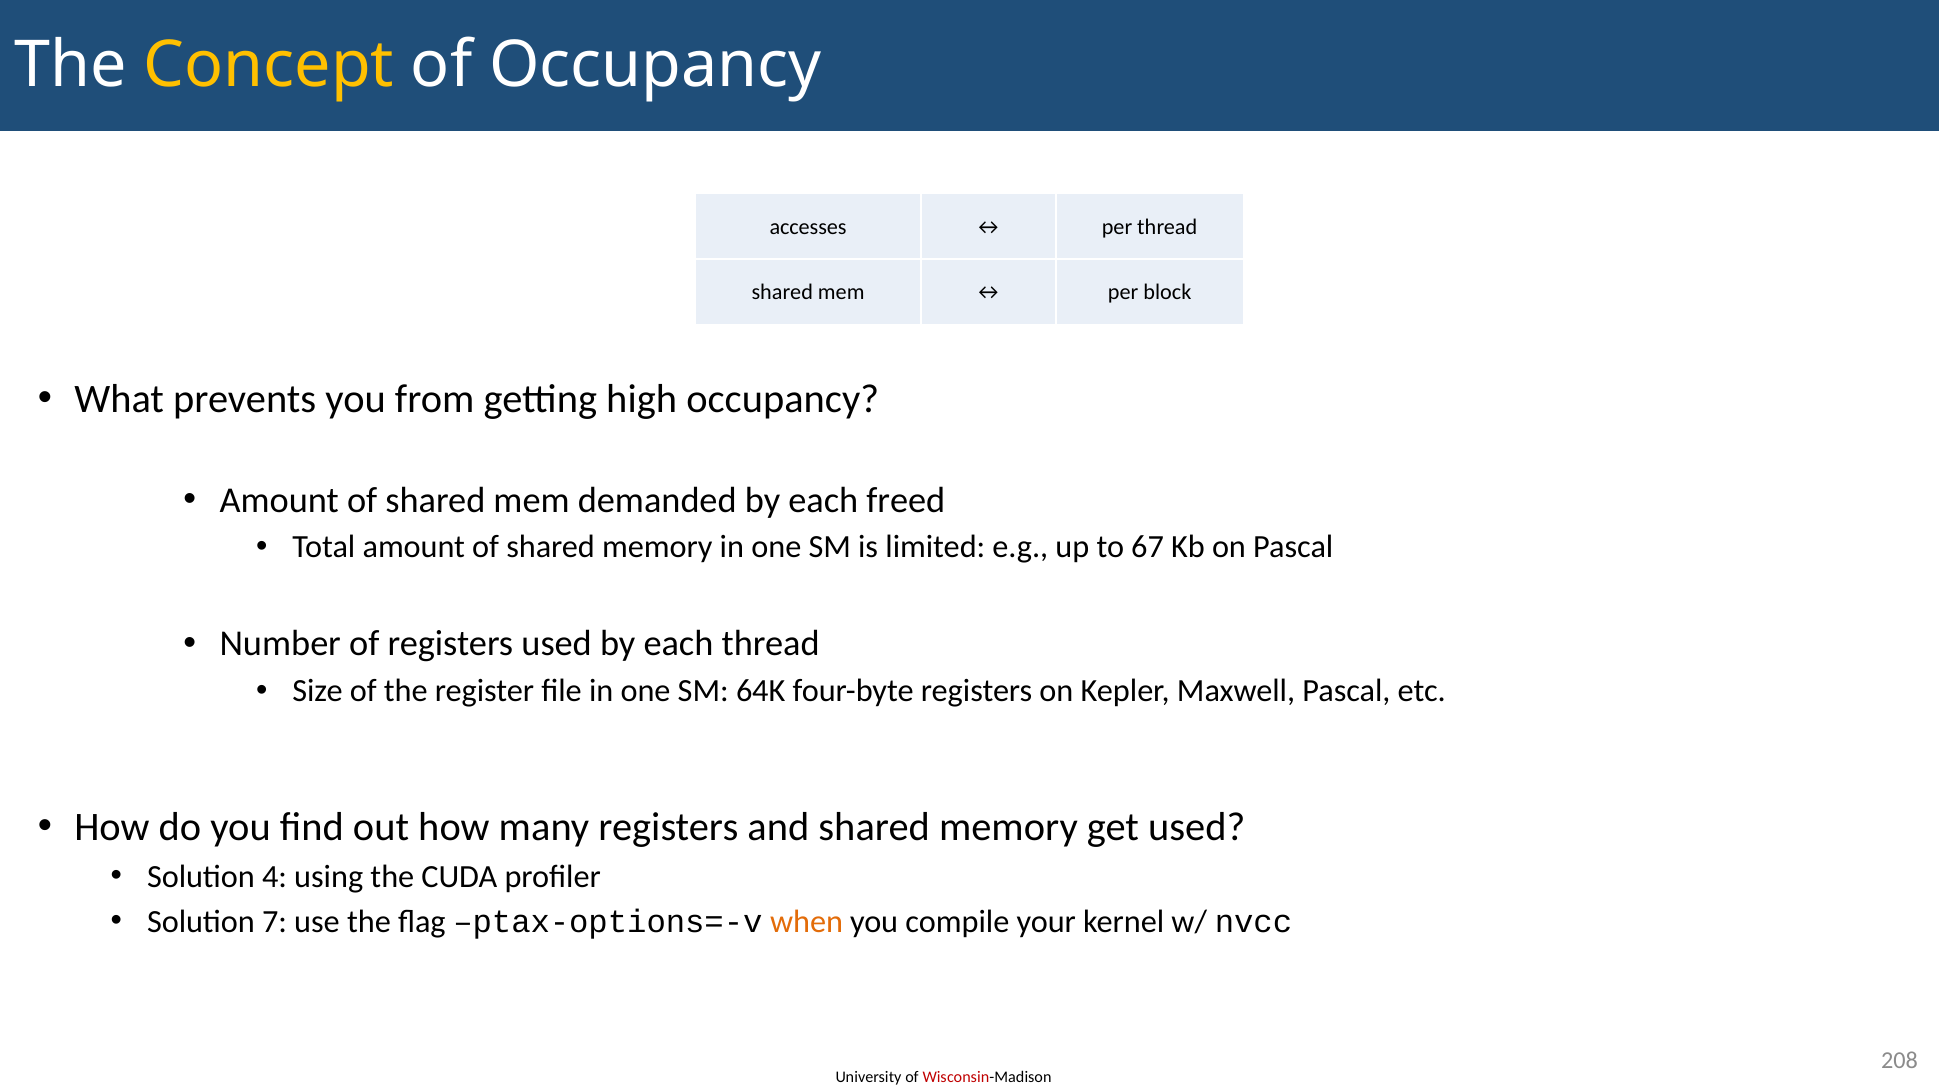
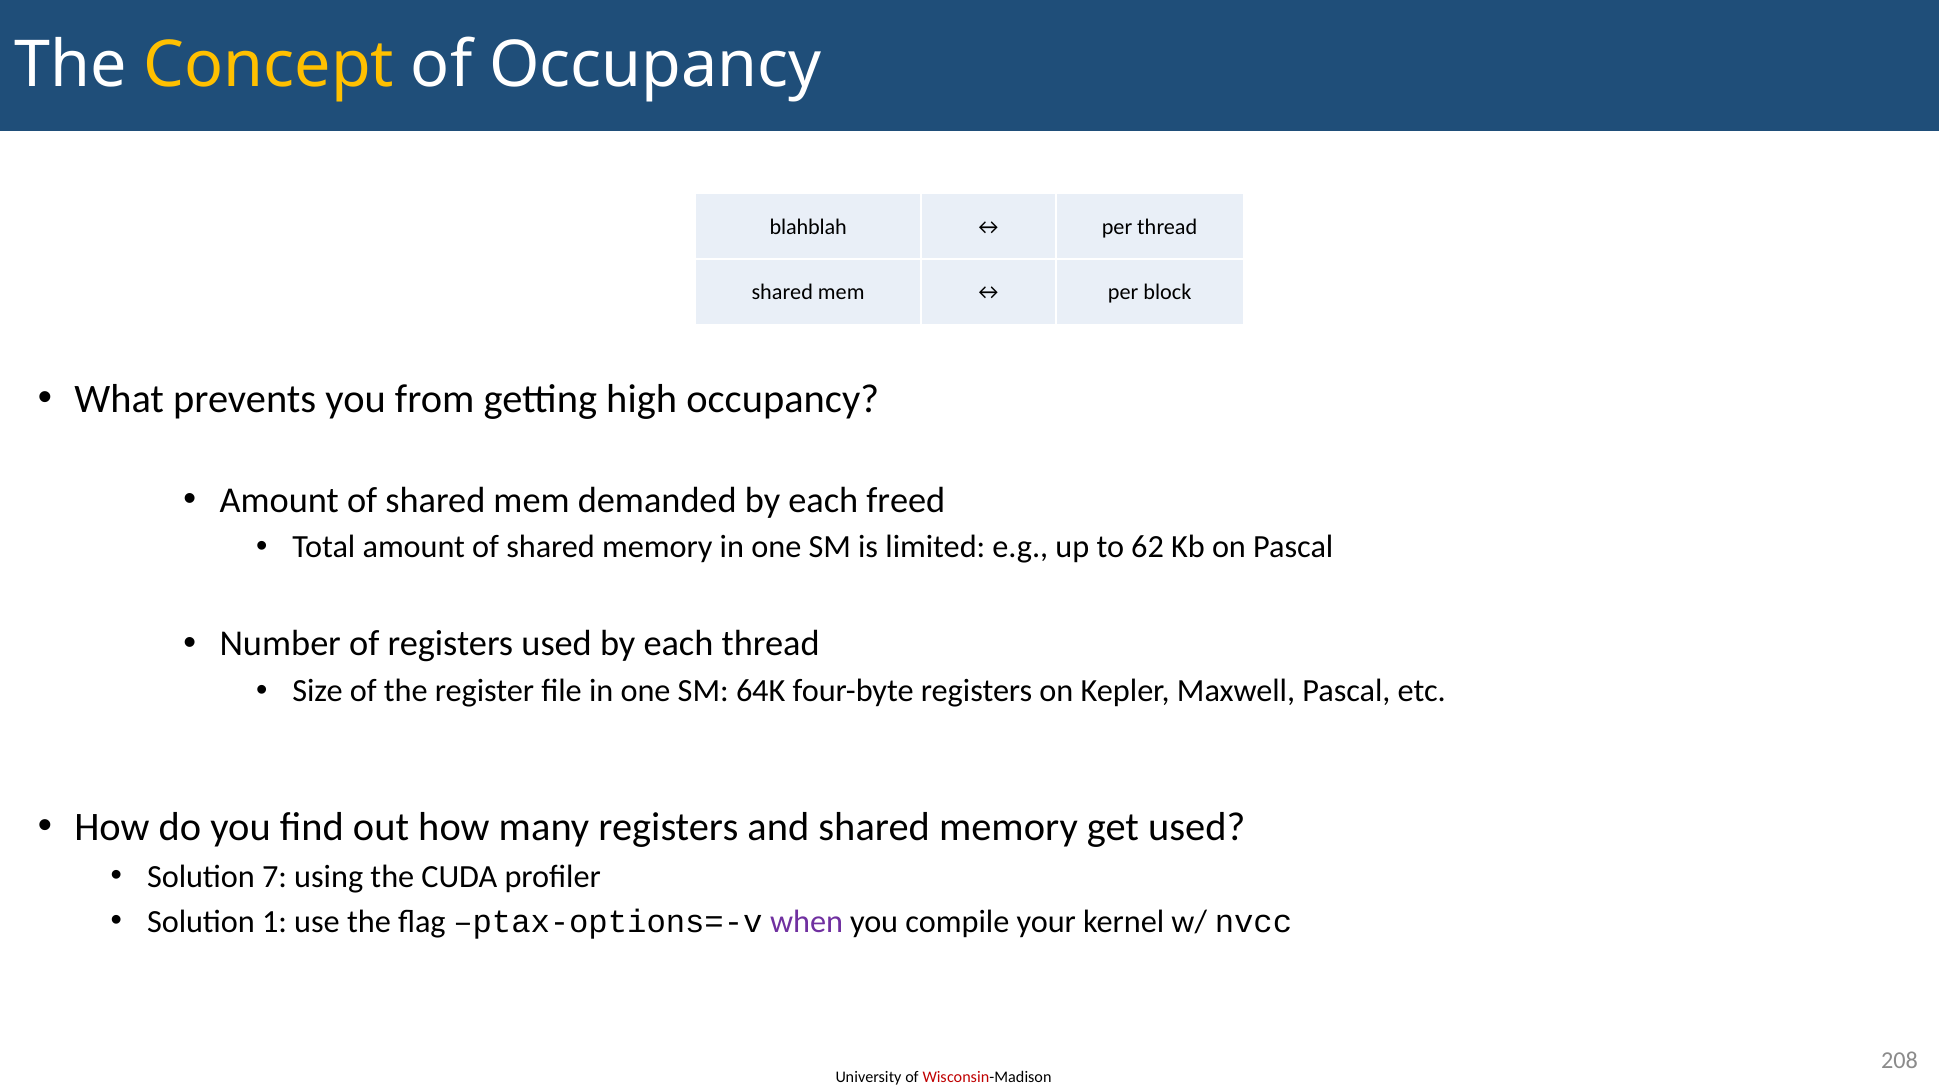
accesses: accesses -> blahblah
67: 67 -> 62
4: 4 -> 7
7: 7 -> 1
when colour: orange -> purple
